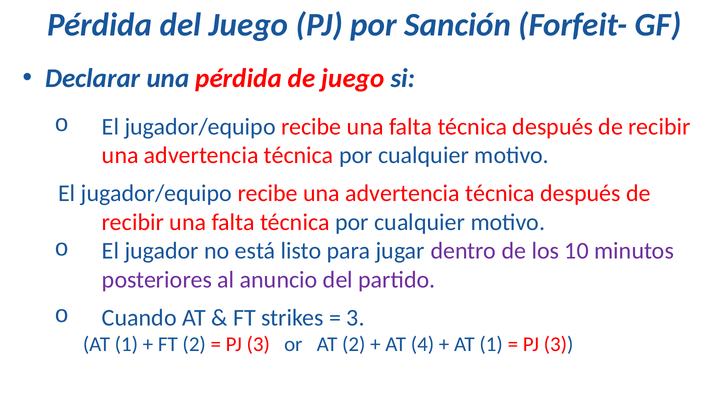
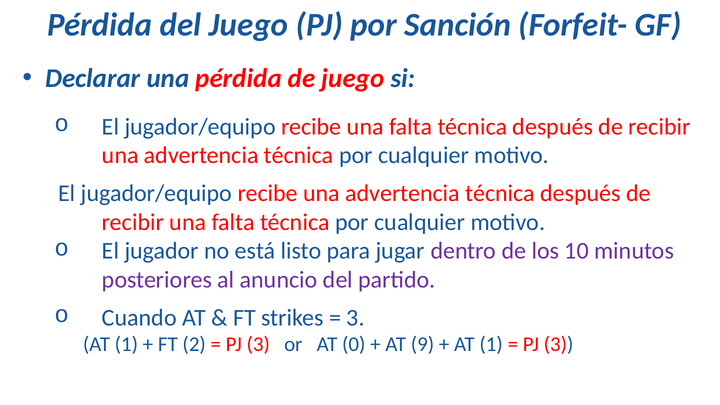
AT 2: 2 -> 0
4: 4 -> 9
